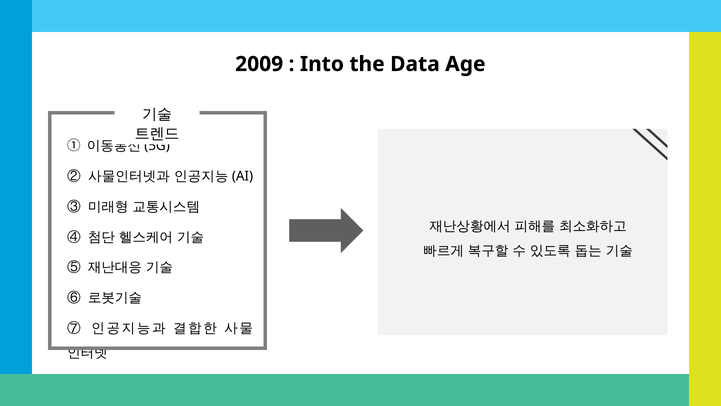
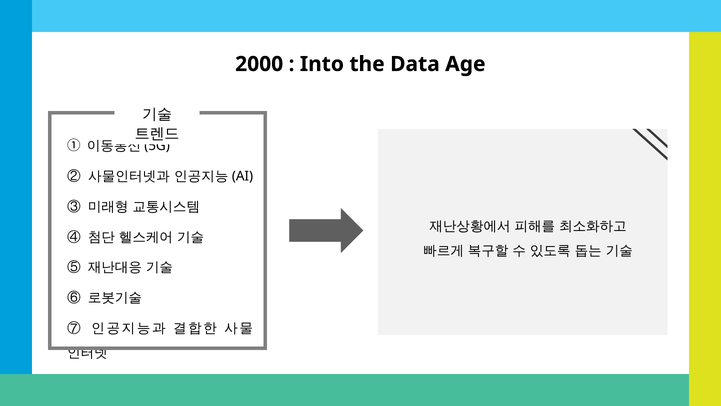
2009: 2009 -> 2000
